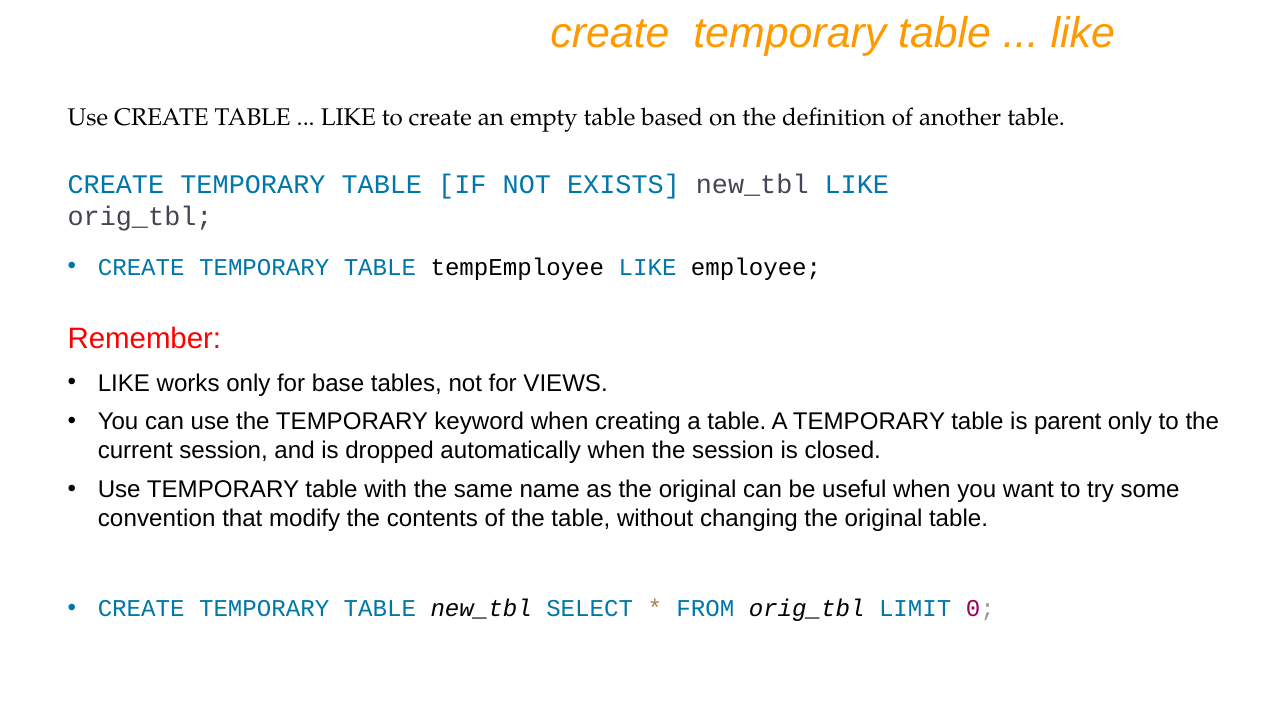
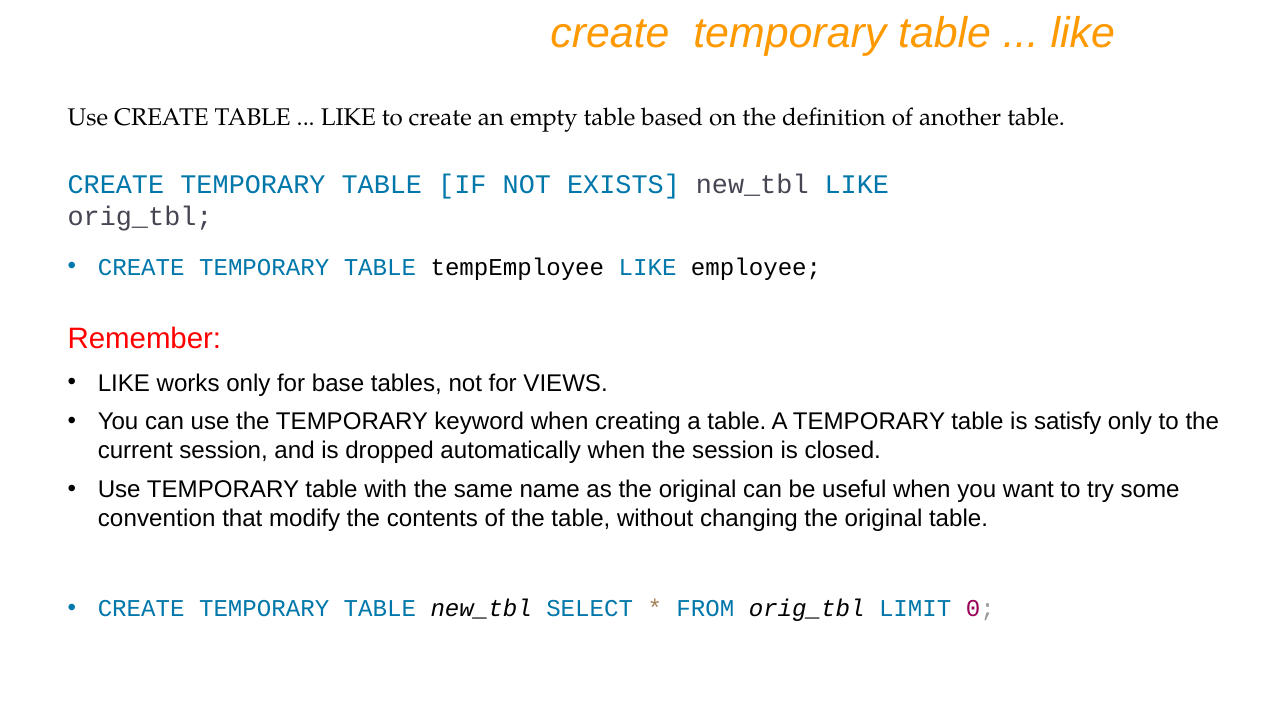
parent: parent -> satisfy
